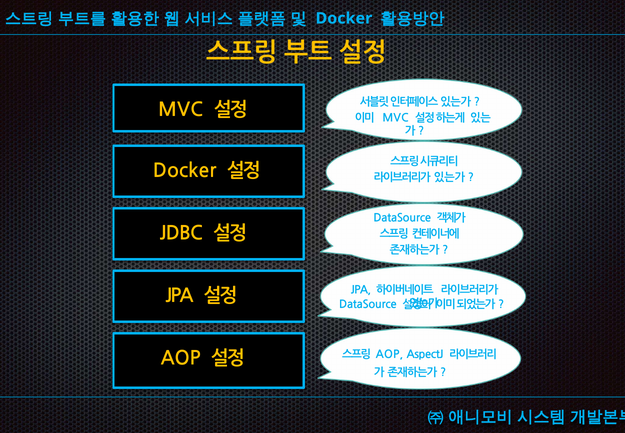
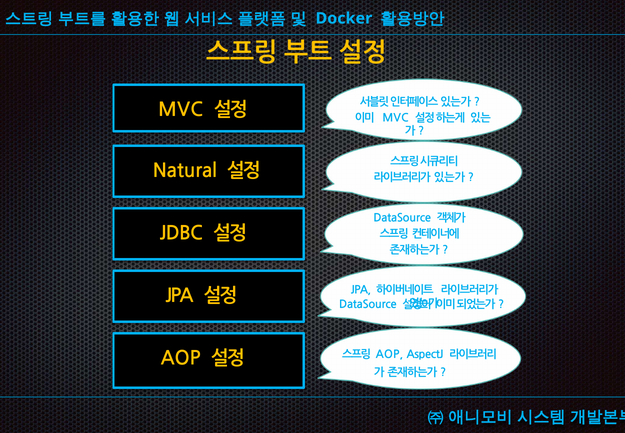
Docker at (185, 171): Docker -> Natural
